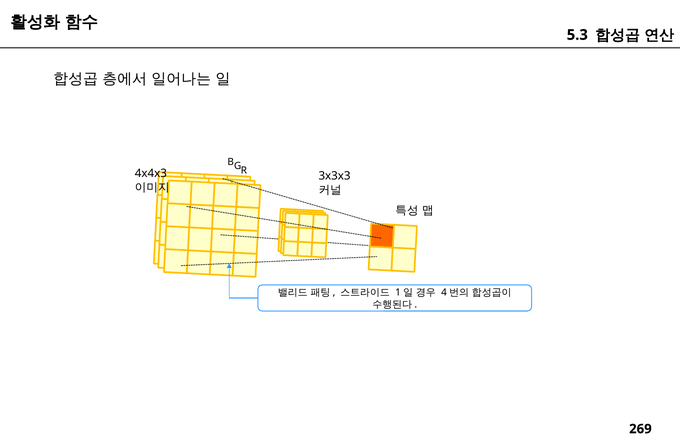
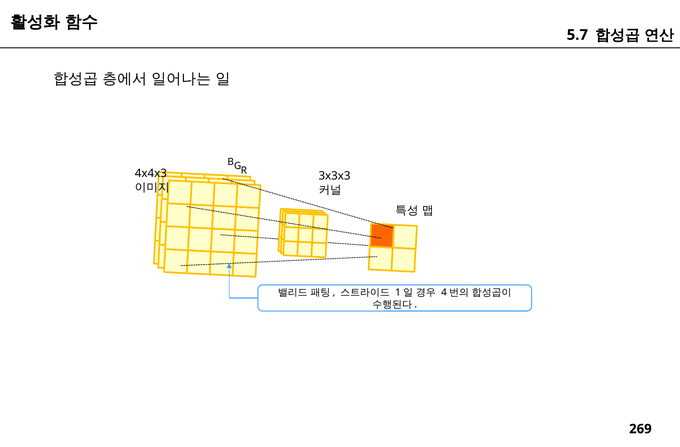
5.3: 5.3 -> 5.7
